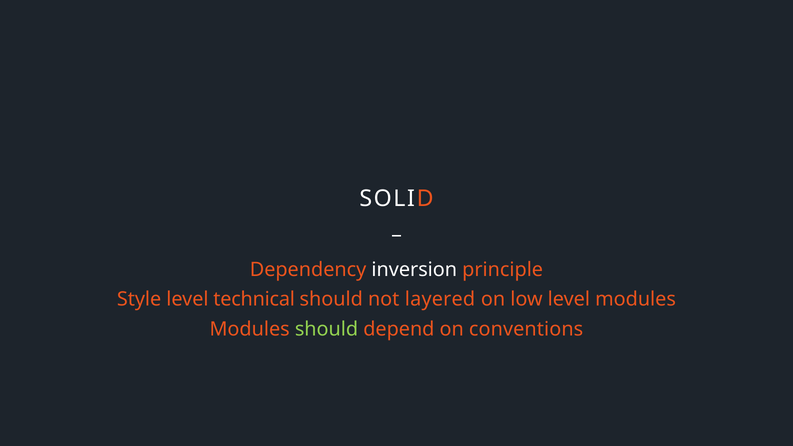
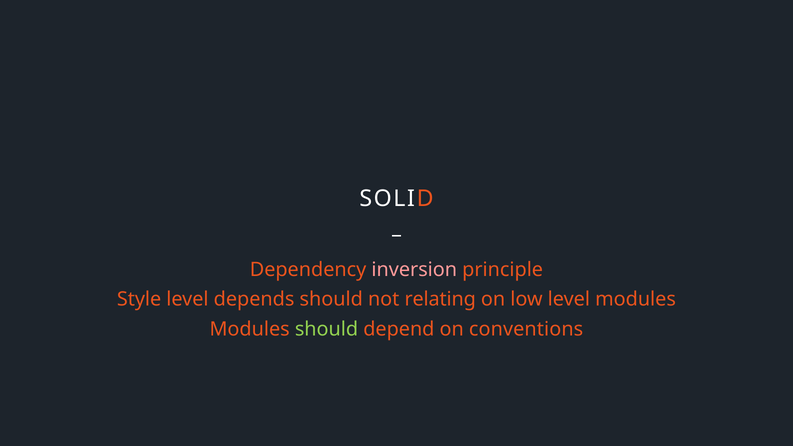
inversion colour: white -> pink
technical: technical -> depends
layered: layered -> relating
